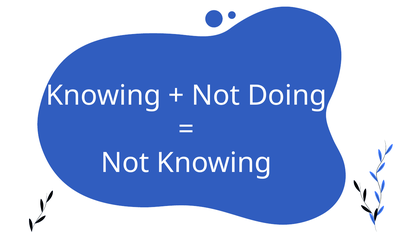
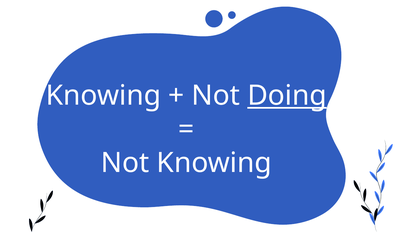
Doing underline: none -> present
